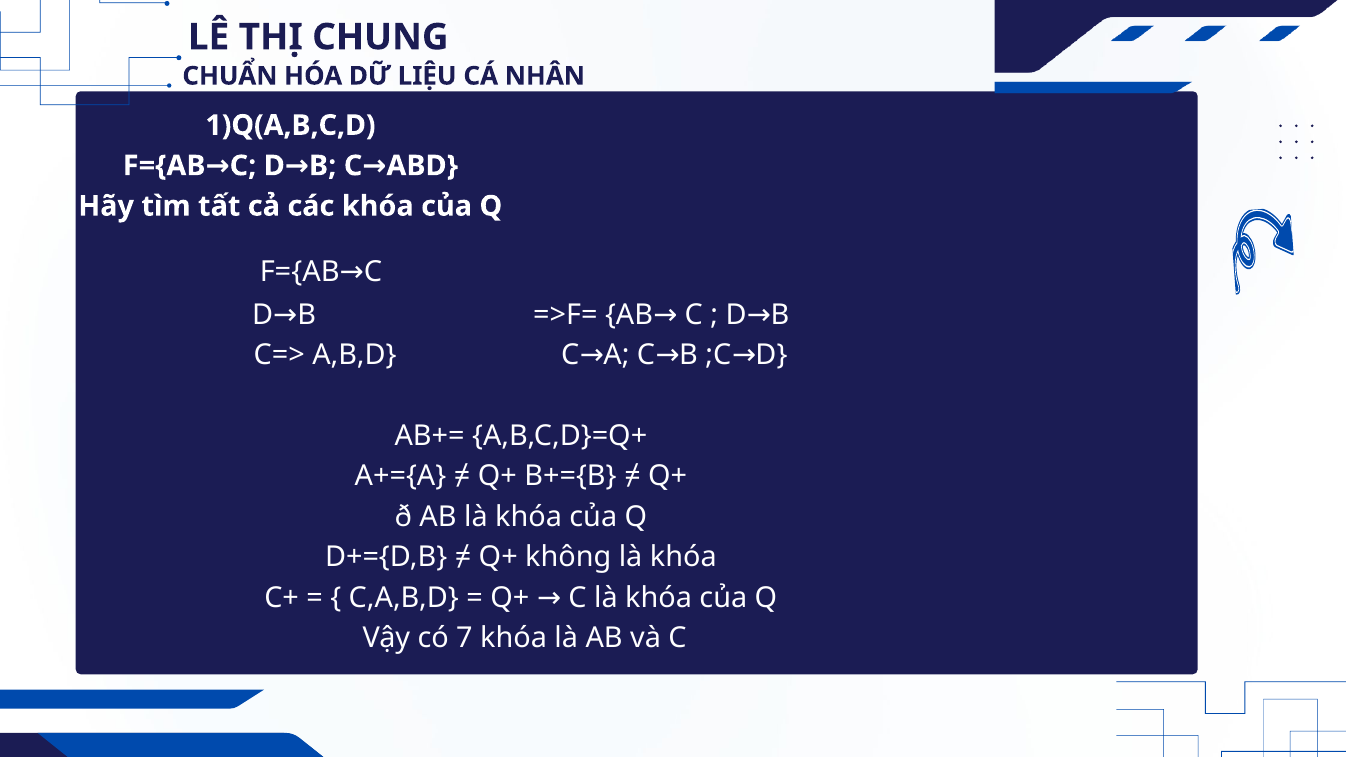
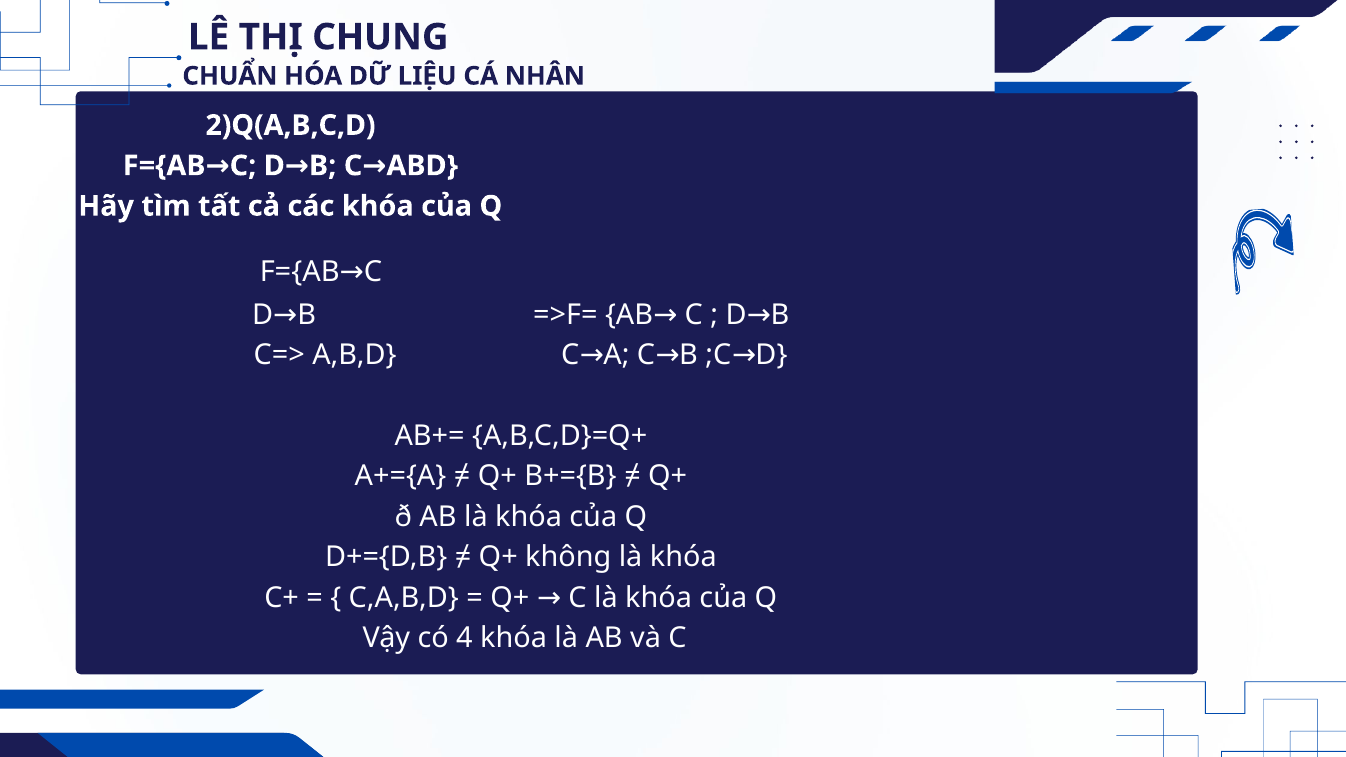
1)Q(A,B,C,D: 1)Q(A,B,C,D -> 2)Q(A,B,C,D
7: 7 -> 4
